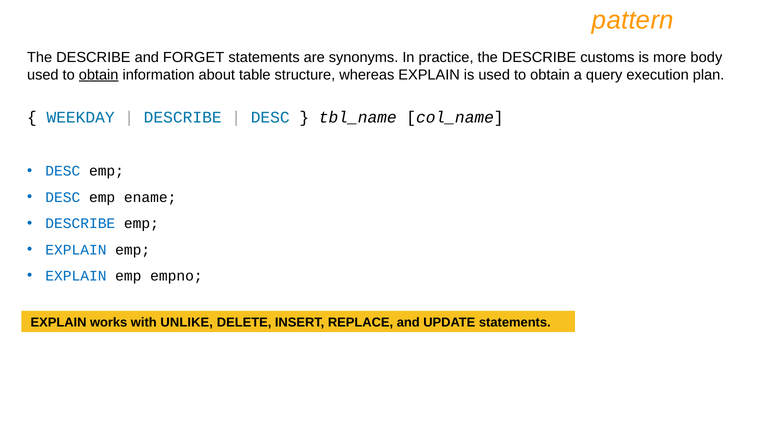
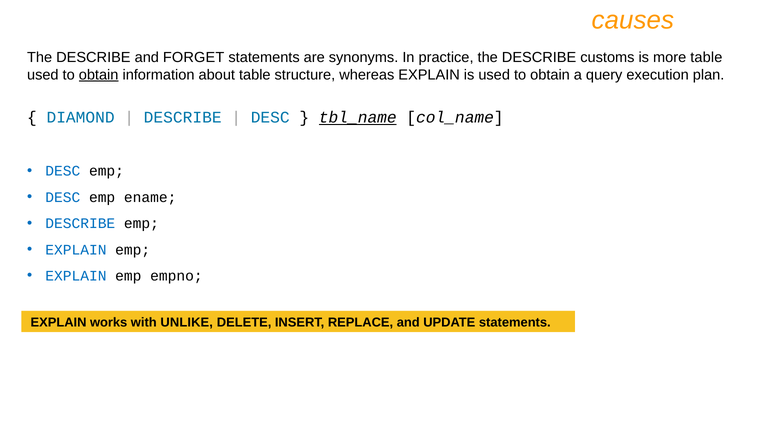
pattern: pattern -> causes
more body: body -> table
WEEKDAY: WEEKDAY -> DIAMOND
tbl_name underline: none -> present
